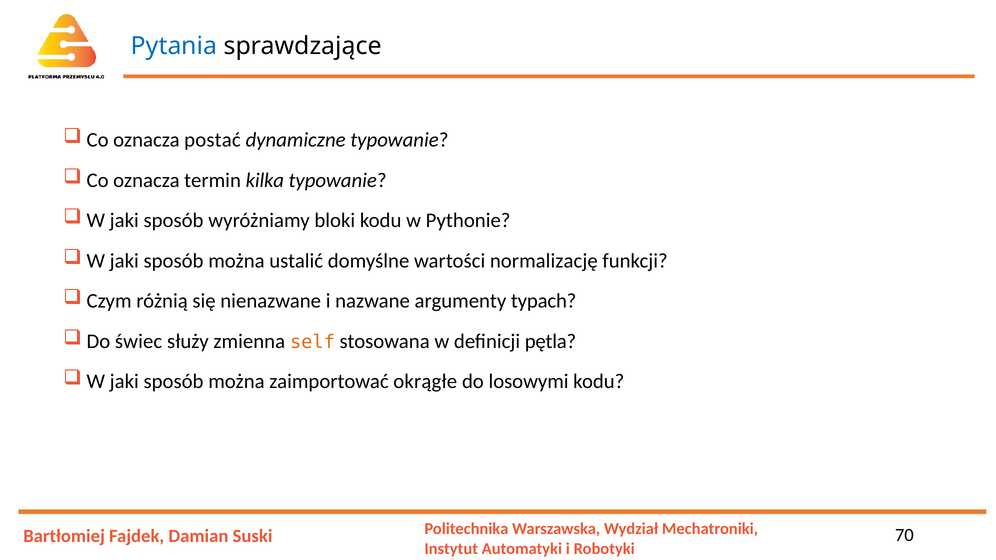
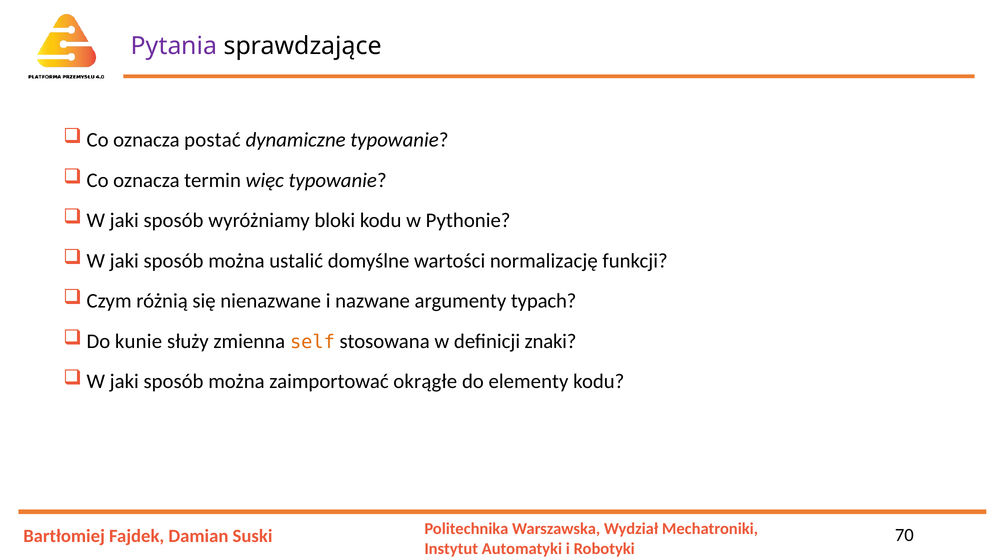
Pytania colour: blue -> purple
kilka: kilka -> więc
świec: świec -> kunie
pętla: pętla -> znaki
losowymi: losowymi -> elementy
